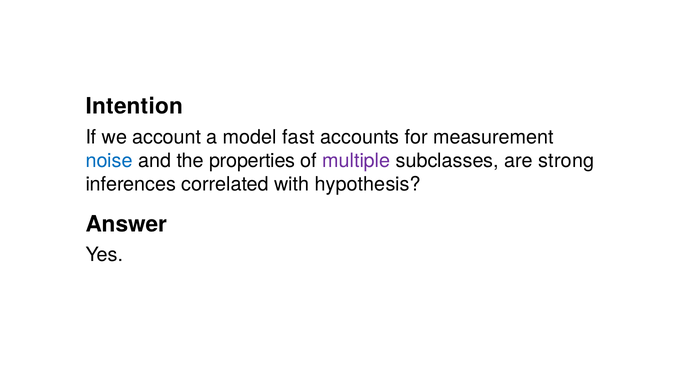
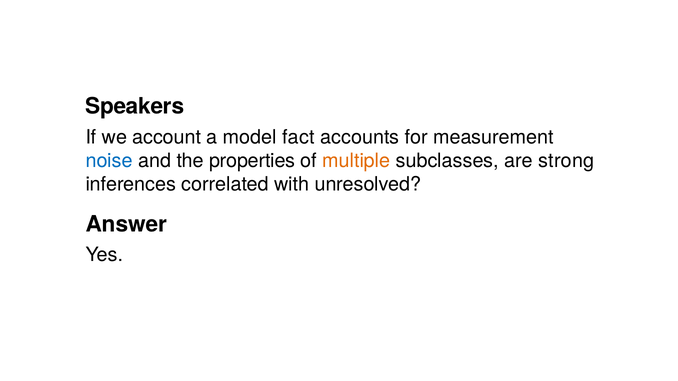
Intention: Intention -> Speakers
fast: fast -> fact
multiple colour: purple -> orange
hypothesis: hypothesis -> unresolved
